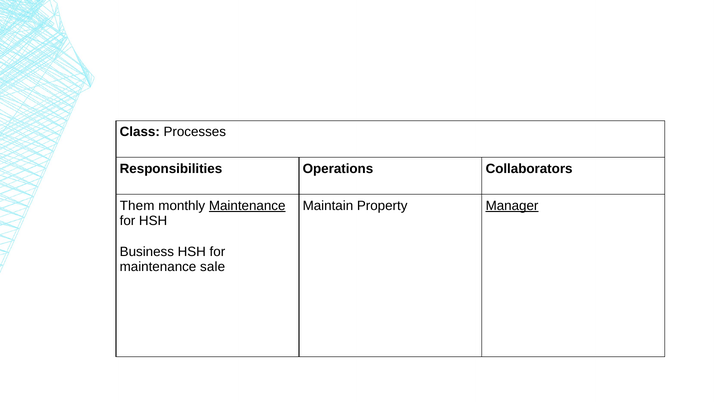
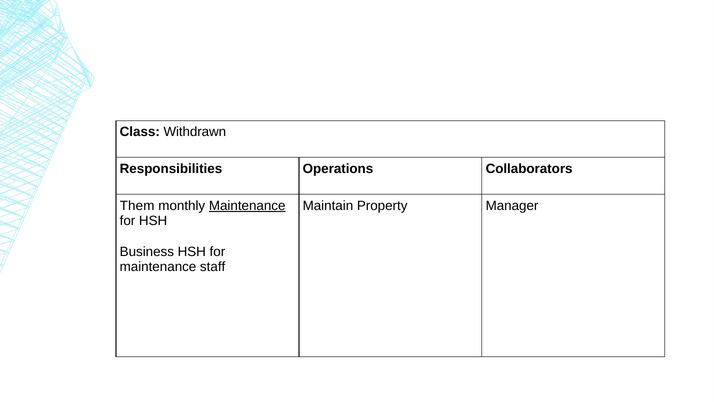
Processes: Processes -> Withdrawn
Manager underline: present -> none
sale: sale -> staff
